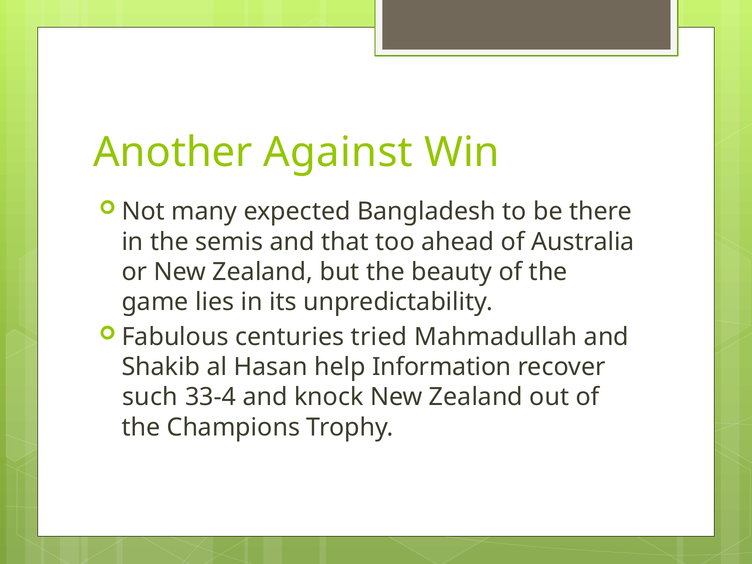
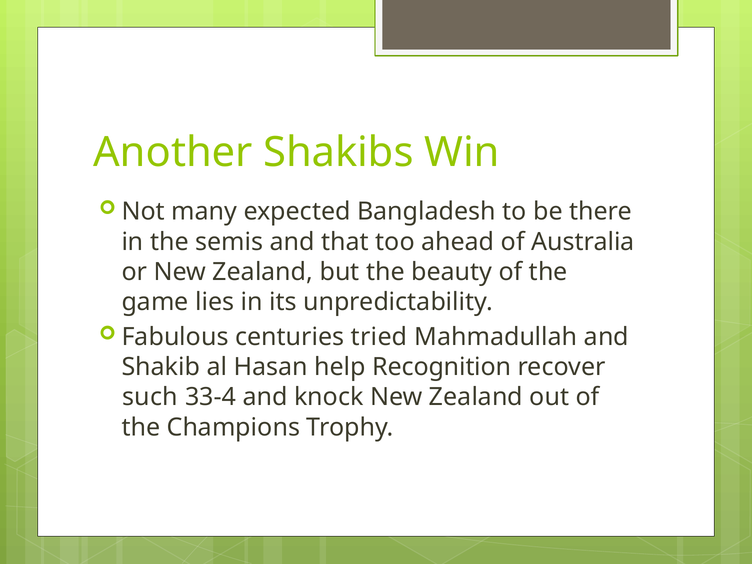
Against: Against -> Shakibs
Information: Information -> Recognition
